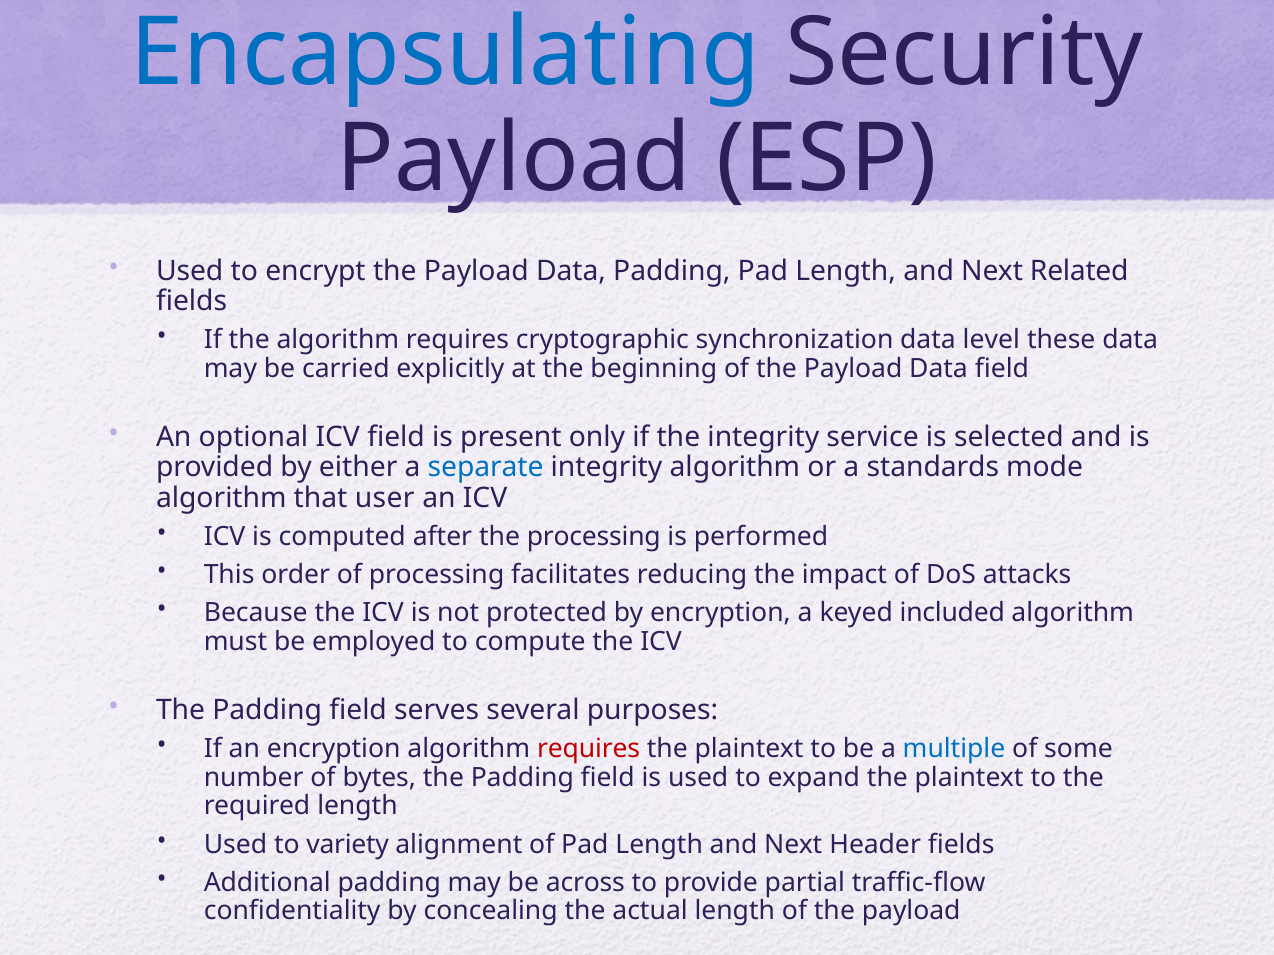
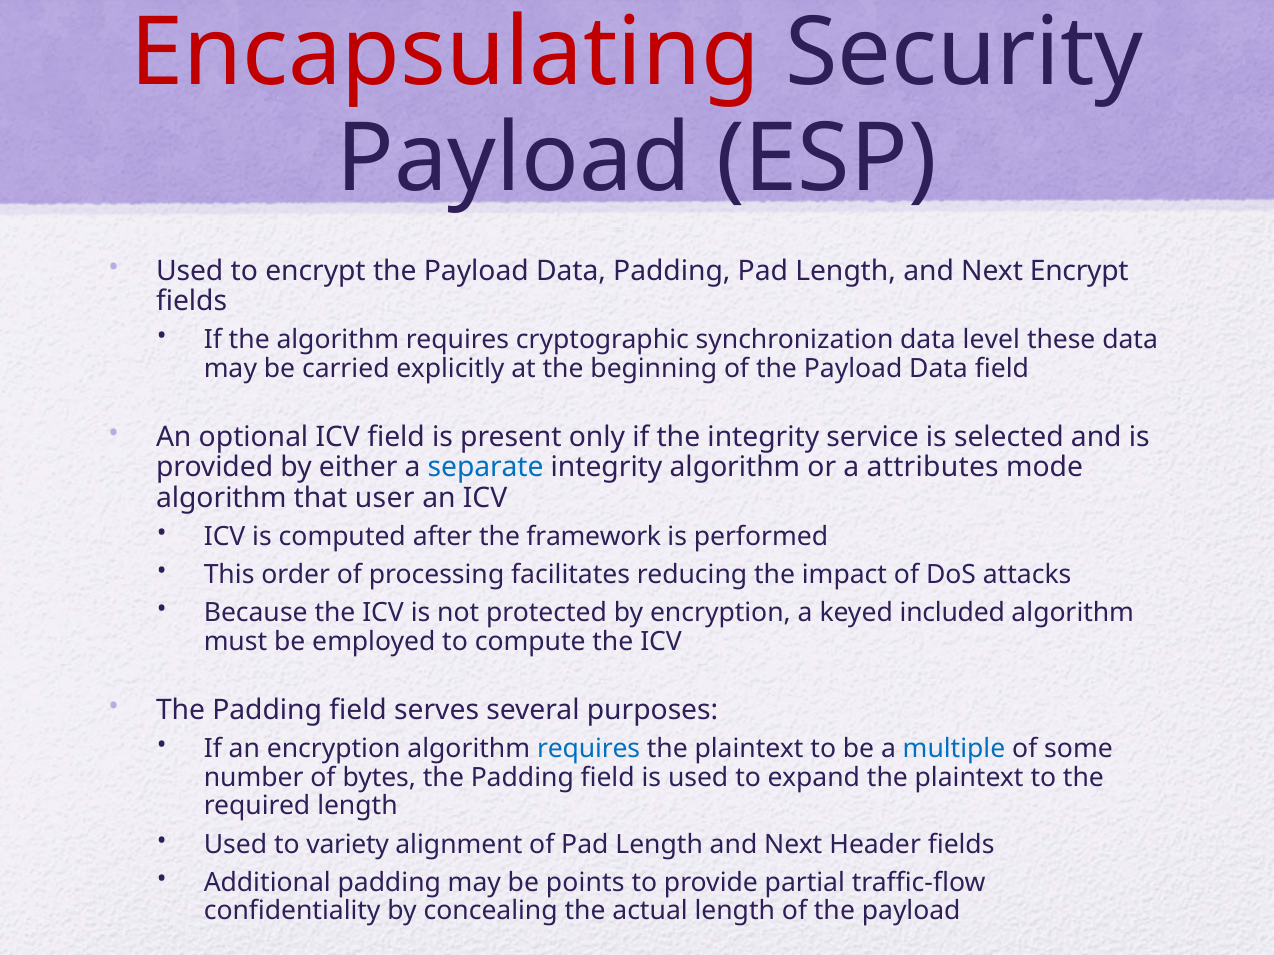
Encapsulating colour: blue -> red
Next Related: Related -> Encrypt
standards: standards -> attributes
the processing: processing -> framework
requires at (589, 749) colour: red -> blue
across: across -> points
